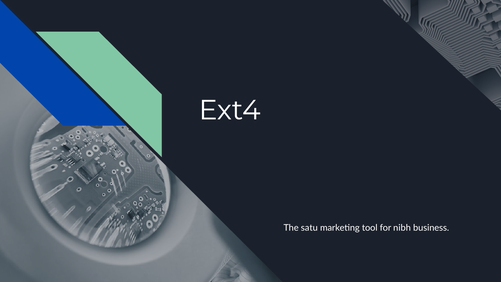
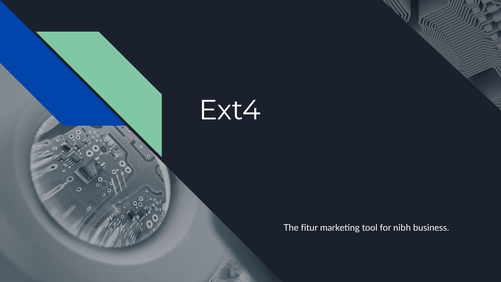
satu: satu -> fitur
